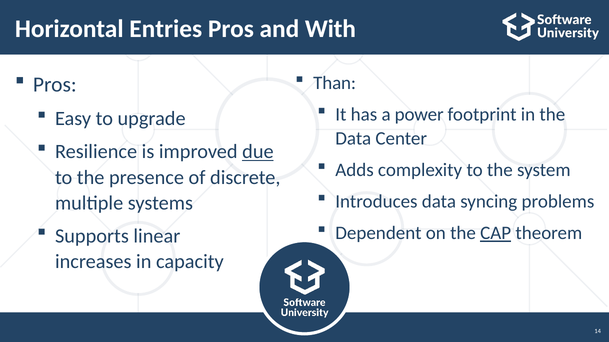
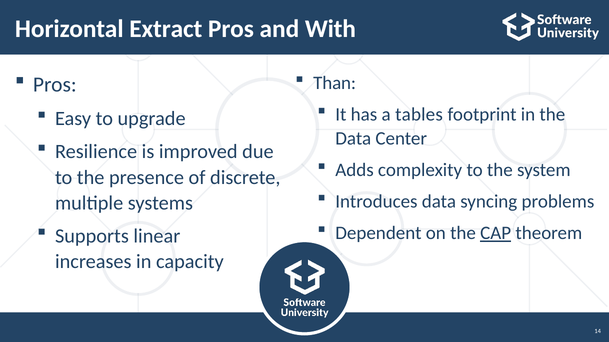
Entries: Entries -> Extract
power: power -> tables
due underline: present -> none
